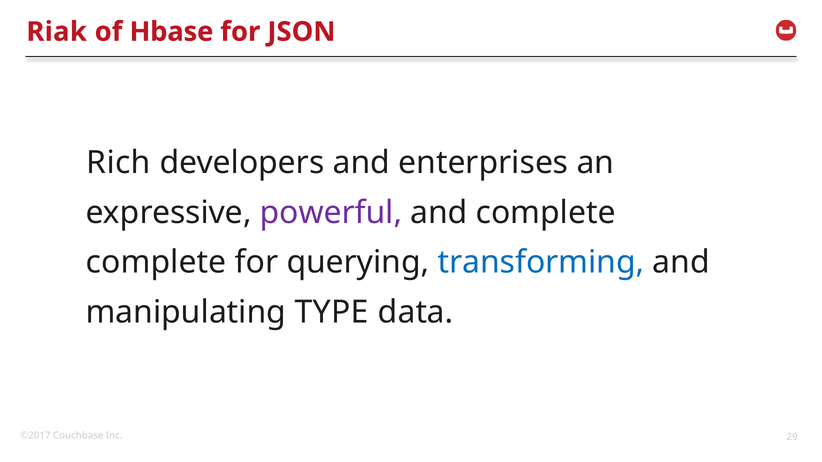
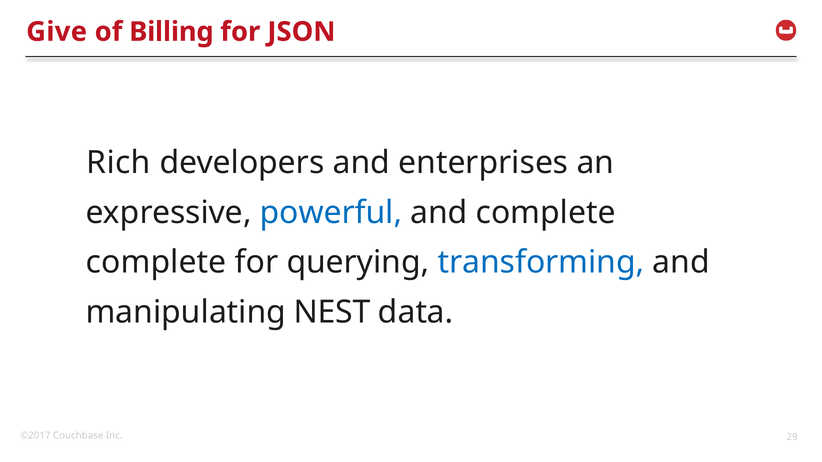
Riak: Riak -> Give
Hbase: Hbase -> Billing
powerful colour: purple -> blue
TYPE: TYPE -> NEST
